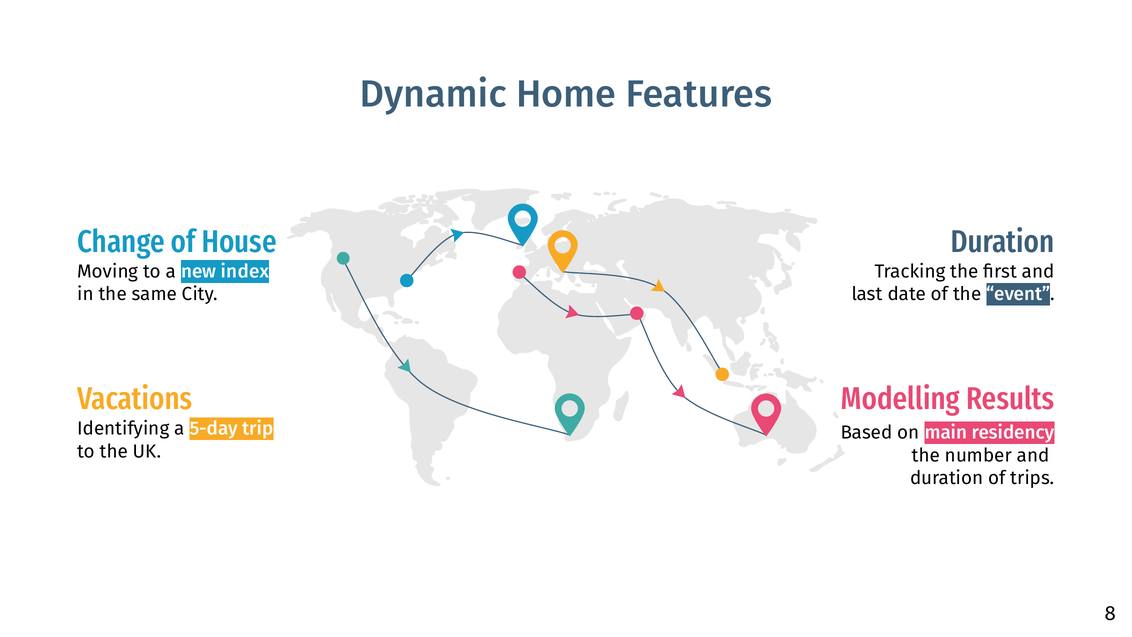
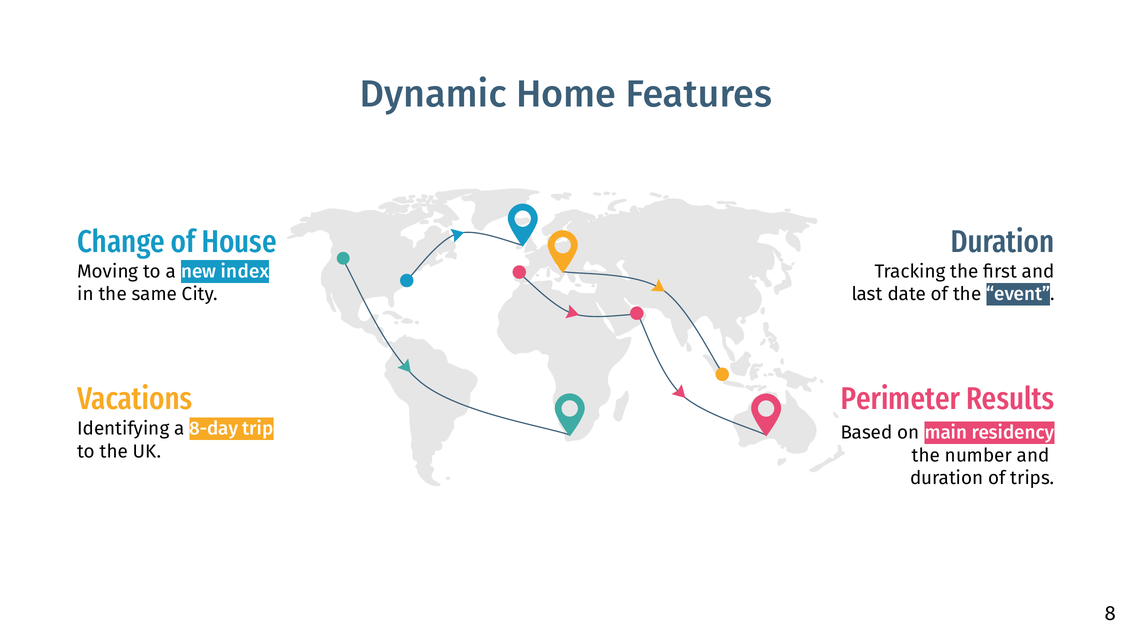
Modelling: Modelling -> Perimeter
5-day: 5-day -> 8-day
